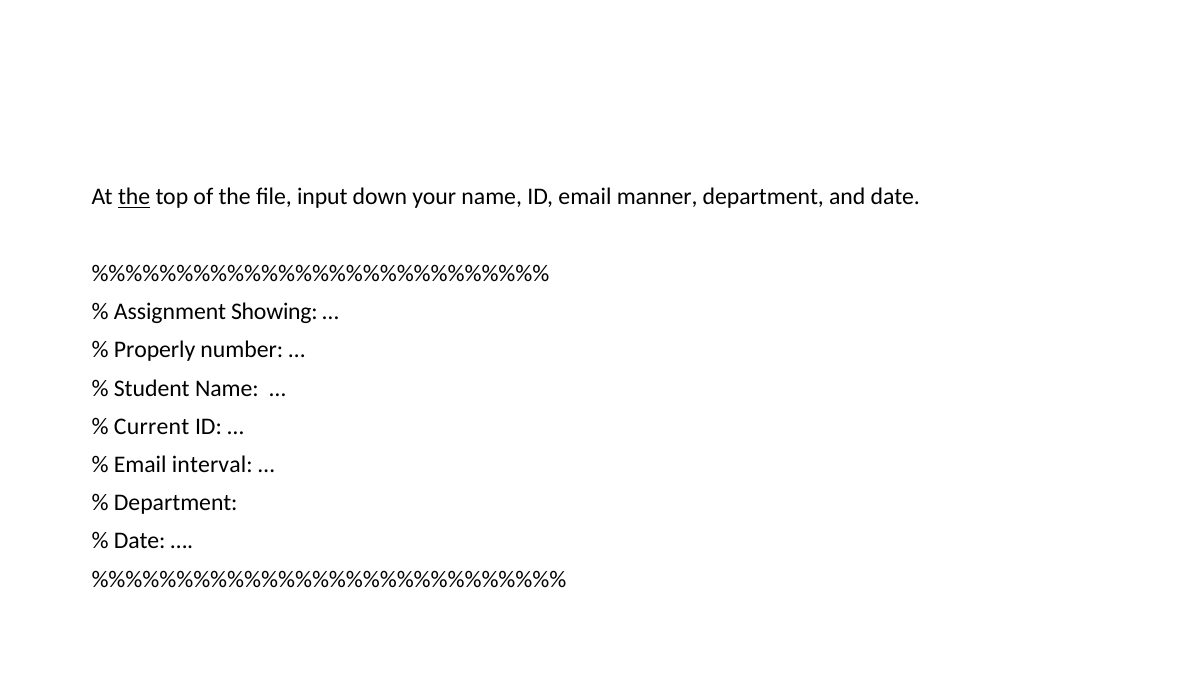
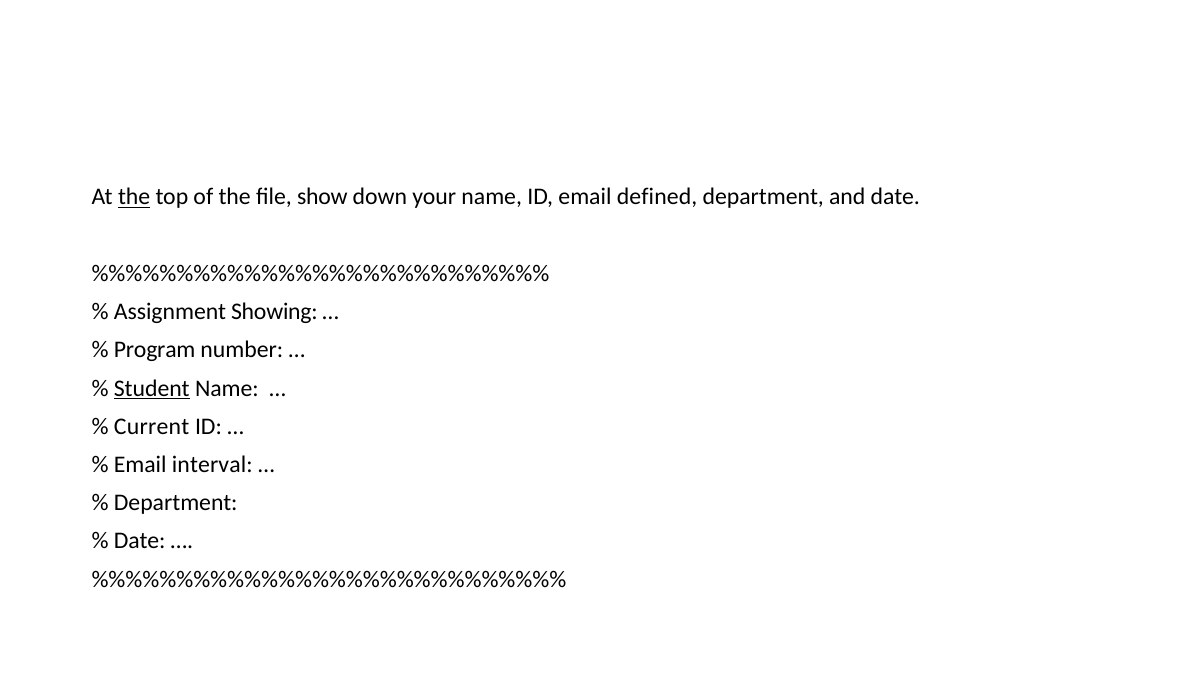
input: input -> show
manner: manner -> defined
Properly: Properly -> Program
Student underline: none -> present
